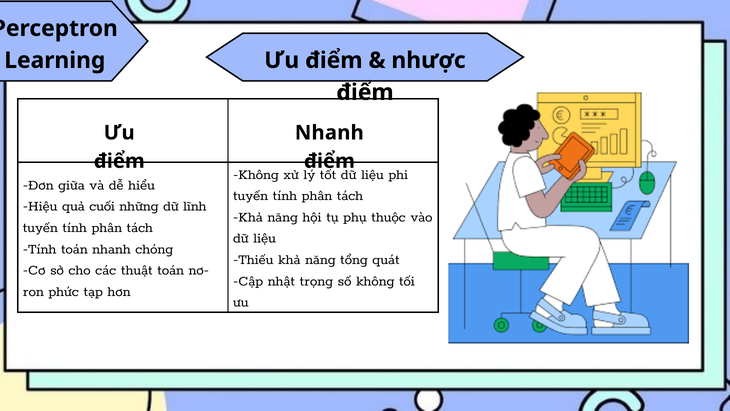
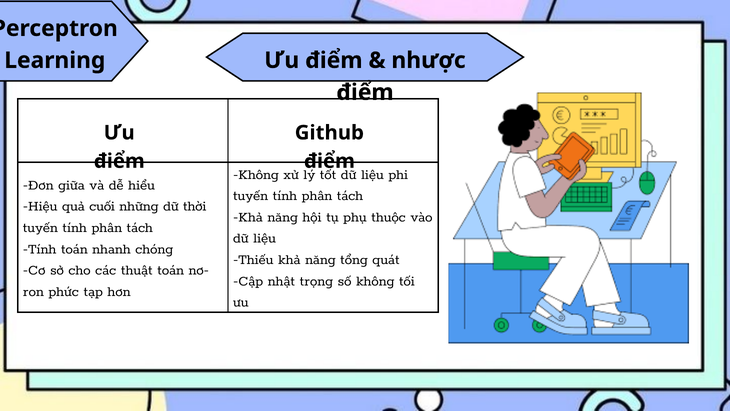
Nhanh at (329, 133): Nhanh -> Github
lĩnh: lĩnh -> thời
